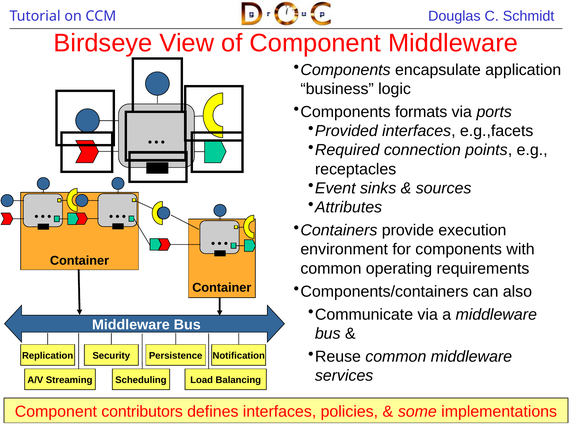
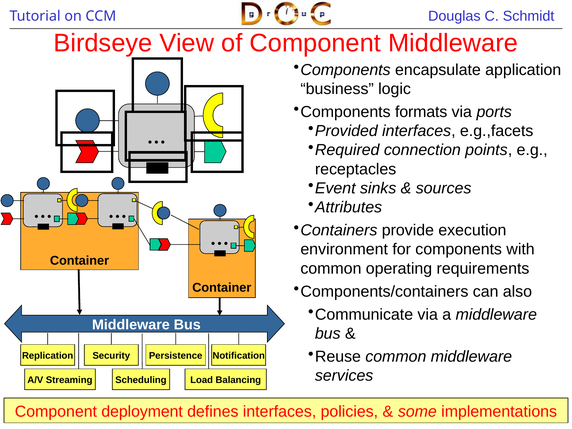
contributors: contributors -> deployment
